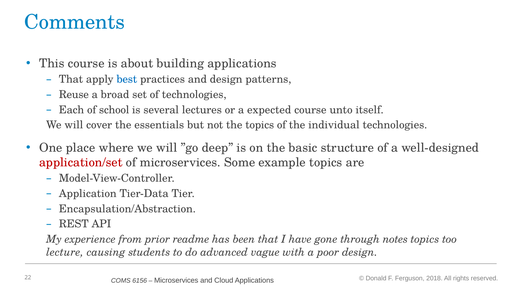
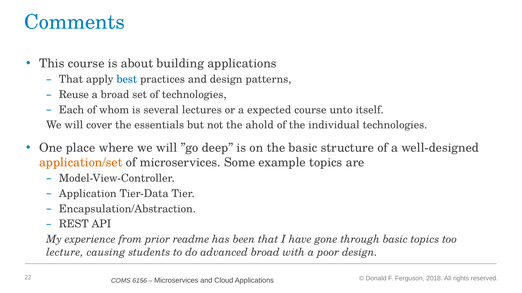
school: school -> whom
the topics: topics -> ahold
application/set colour: red -> orange
through notes: notes -> basic
advanced vague: vague -> broad
